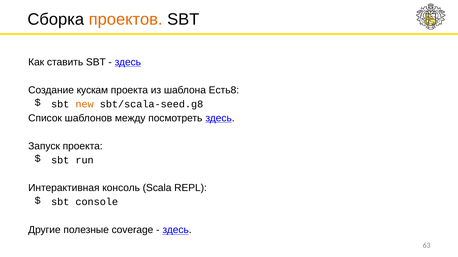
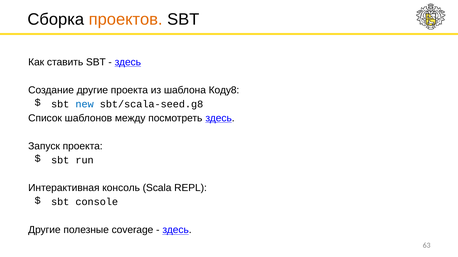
Создание кускам: кускам -> другие
Есть8: Есть8 -> Коду8
new colour: orange -> blue
